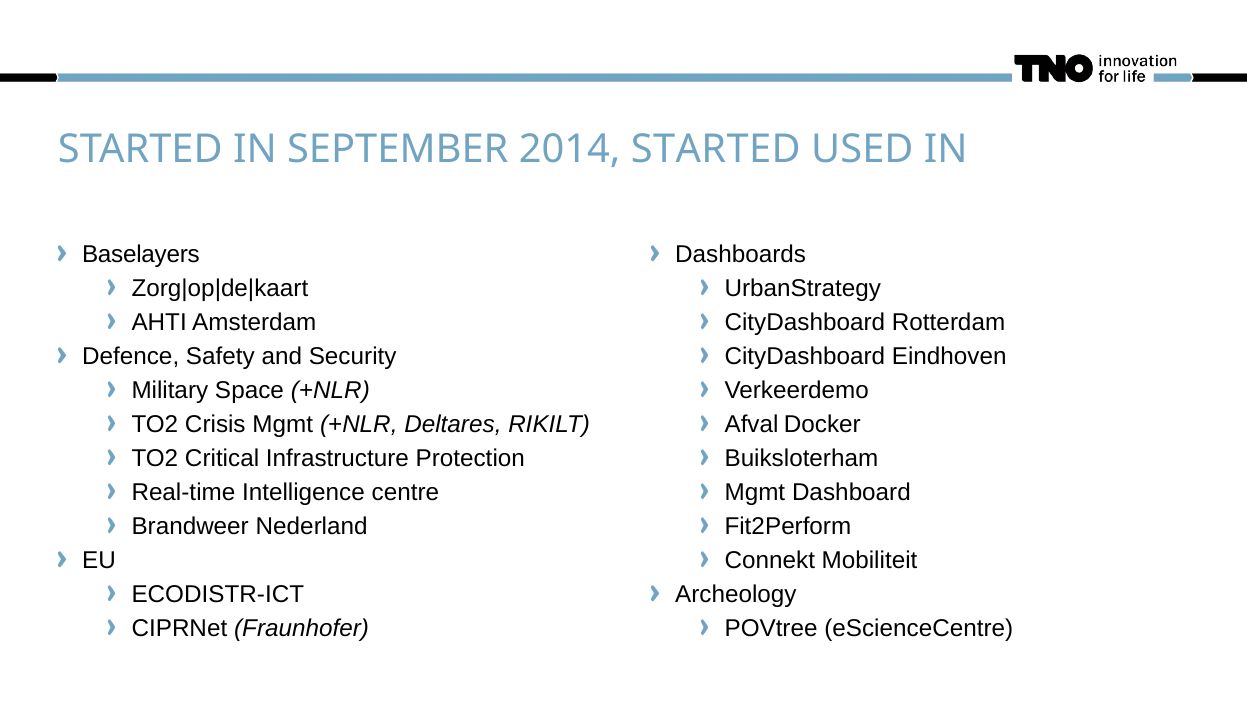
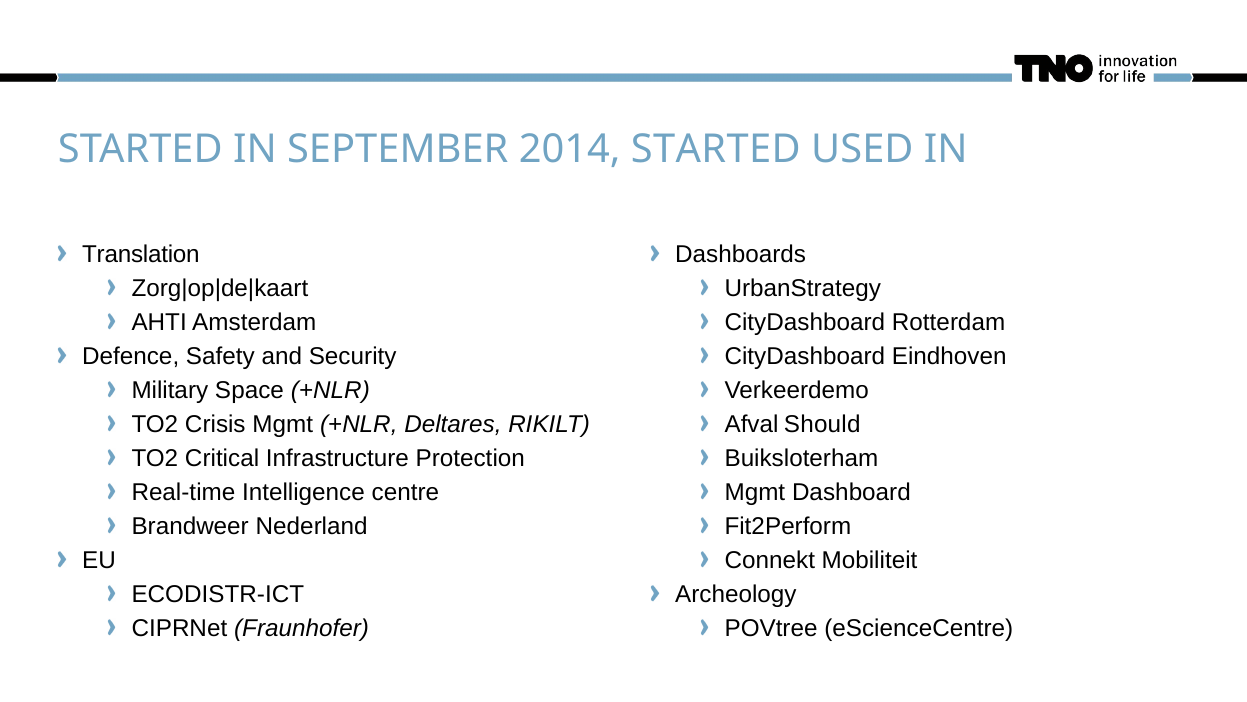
Baselayers: Baselayers -> Translation
Docker: Docker -> Should
